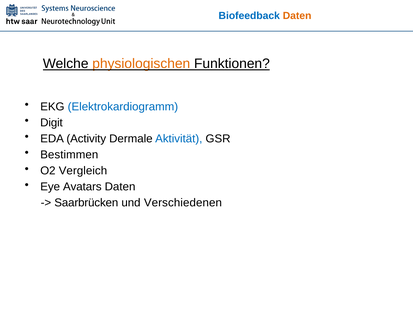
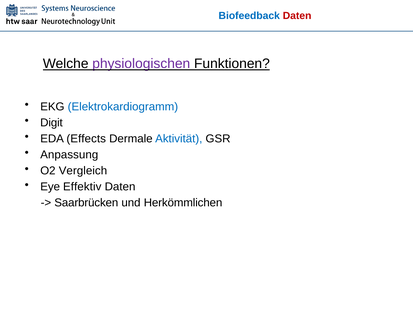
Daten at (297, 16) colour: orange -> red
physiologischen colour: orange -> purple
Activity: Activity -> Effects
Bestimmen: Bestimmen -> Anpassung
Avatars: Avatars -> Effektiv
Verschiedenen: Verschiedenen -> Herkömmlichen
